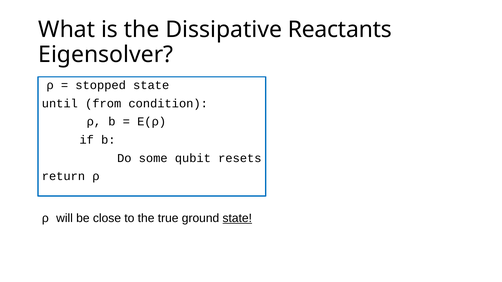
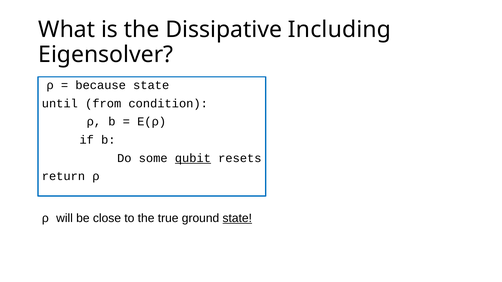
Reactants: Reactants -> Including
stopped: stopped -> because
qubit underline: none -> present
